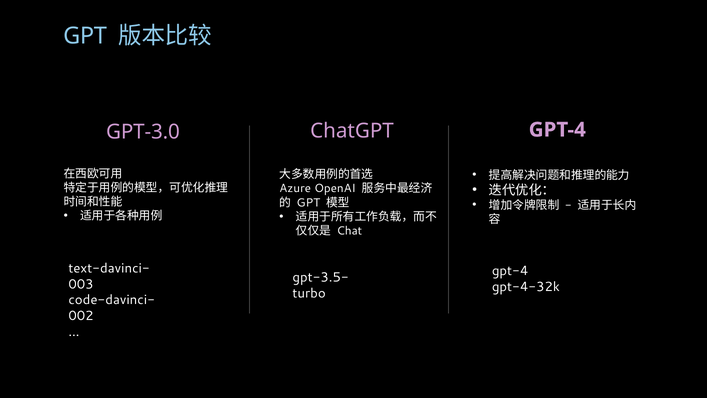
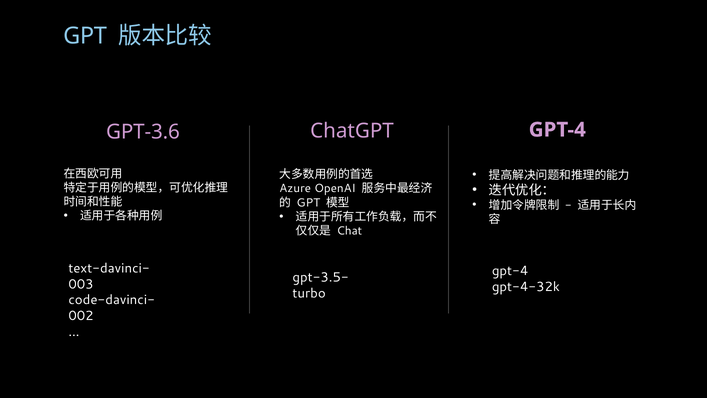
GPT-3.0: GPT-3.0 -> GPT-3.6
